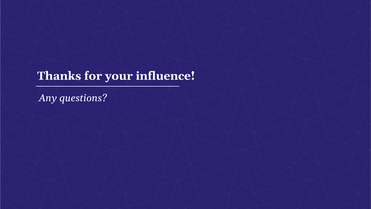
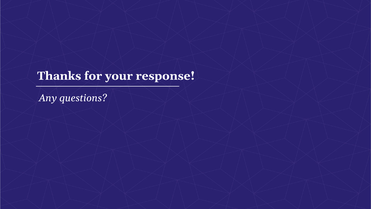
influence: influence -> response
